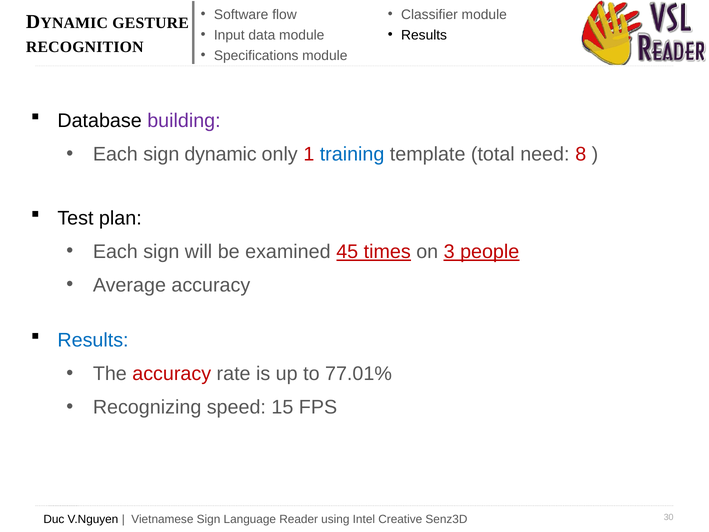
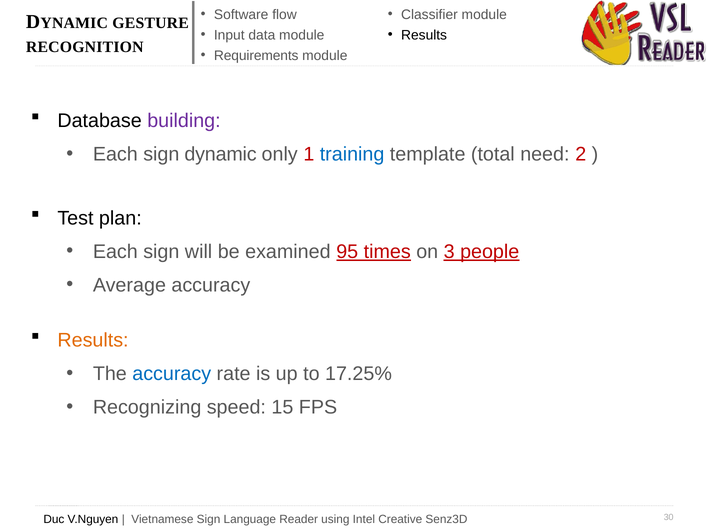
Specifications: Specifications -> Requirements
8: 8 -> 2
45: 45 -> 95
Results at (93, 340) colour: blue -> orange
accuracy at (172, 373) colour: red -> blue
77.01%: 77.01% -> 17.25%
